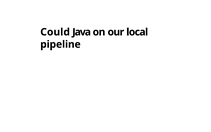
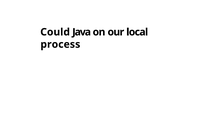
pipeline: pipeline -> process
